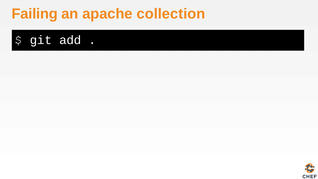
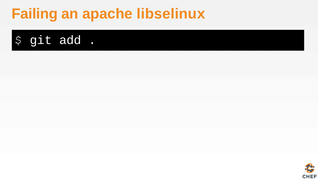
collection: collection -> libselinux
